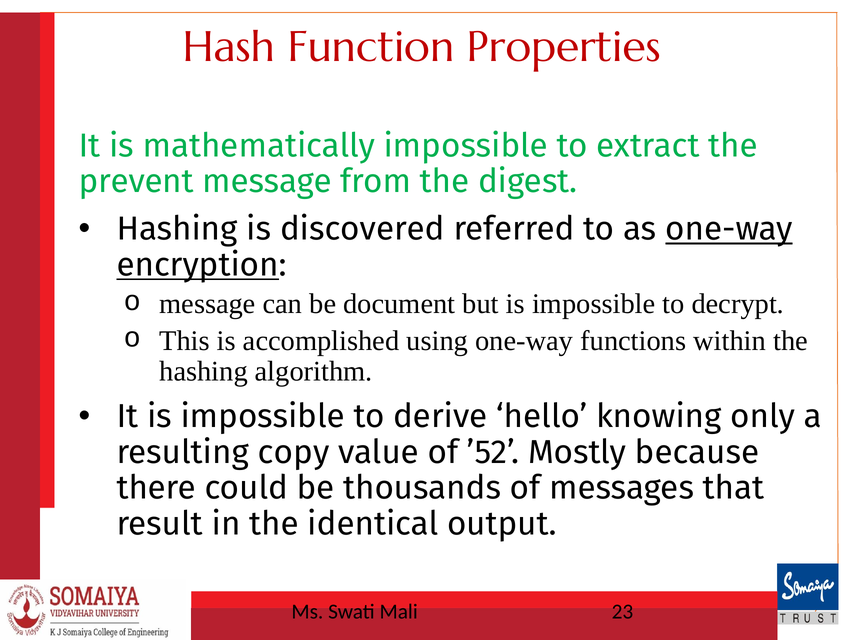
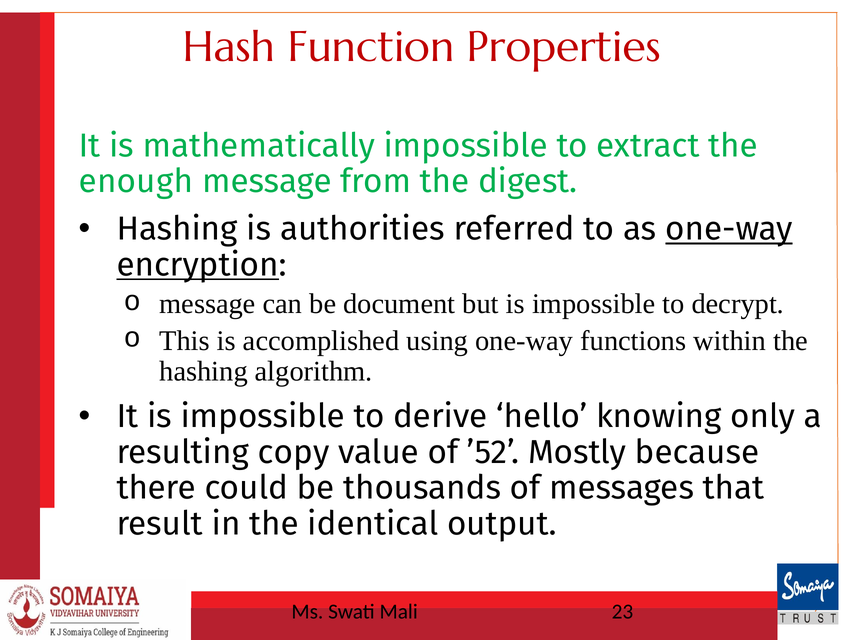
prevent: prevent -> enough
discovered: discovered -> authorities
